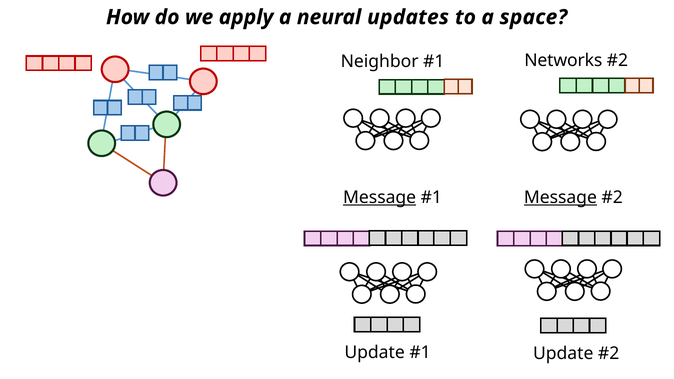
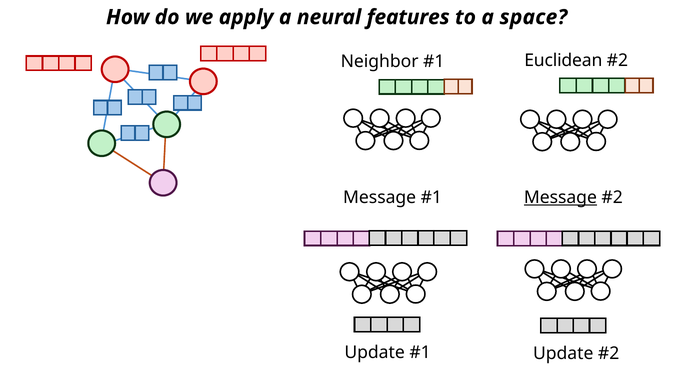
updates: updates -> features
Networks: Networks -> Euclidean
Message at (380, 197) underline: present -> none
